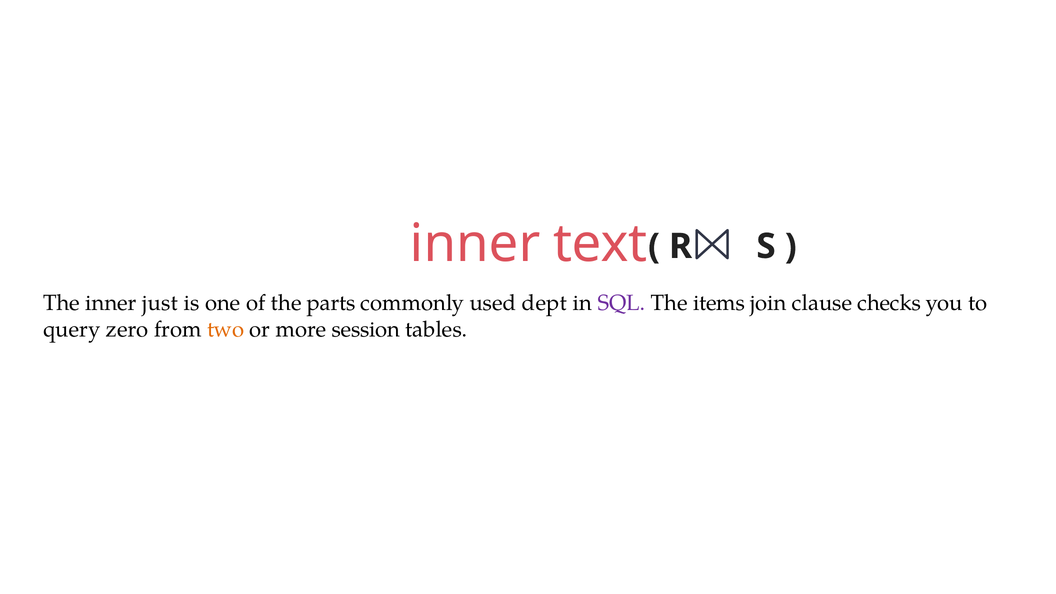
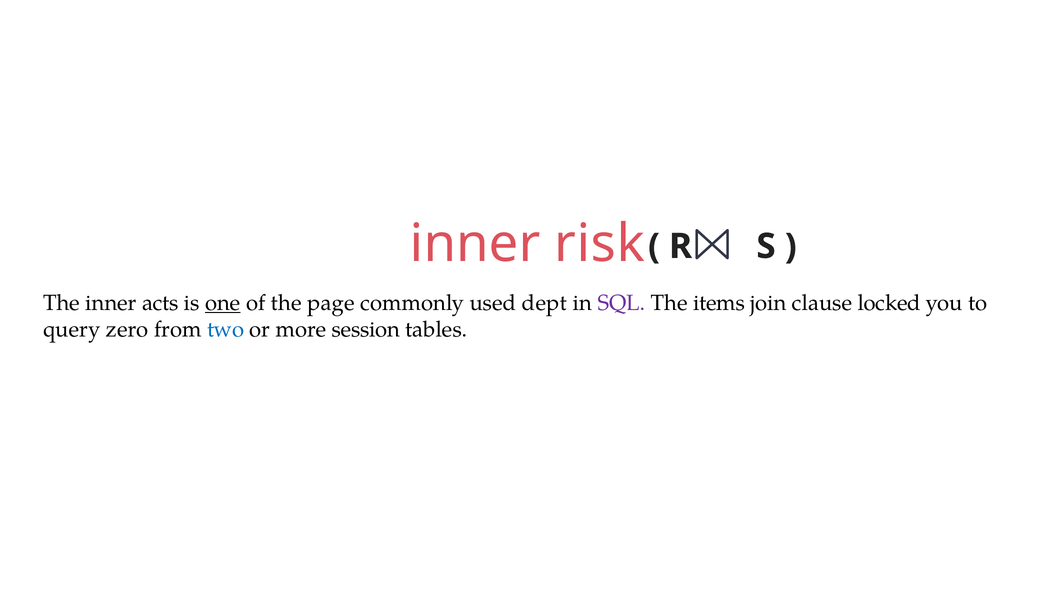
text: text -> risk
just: just -> acts
one underline: none -> present
parts: parts -> page
checks: checks -> locked
two colour: orange -> blue
